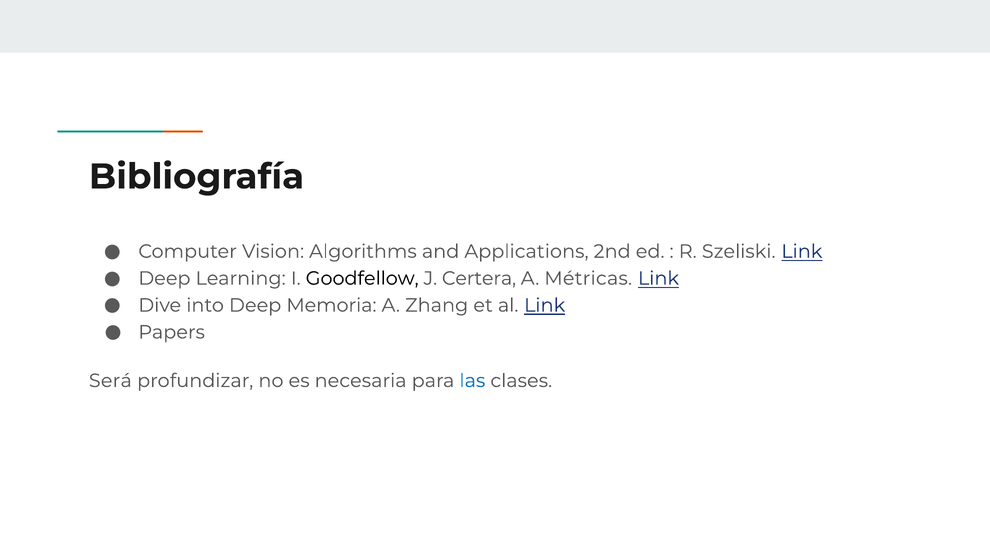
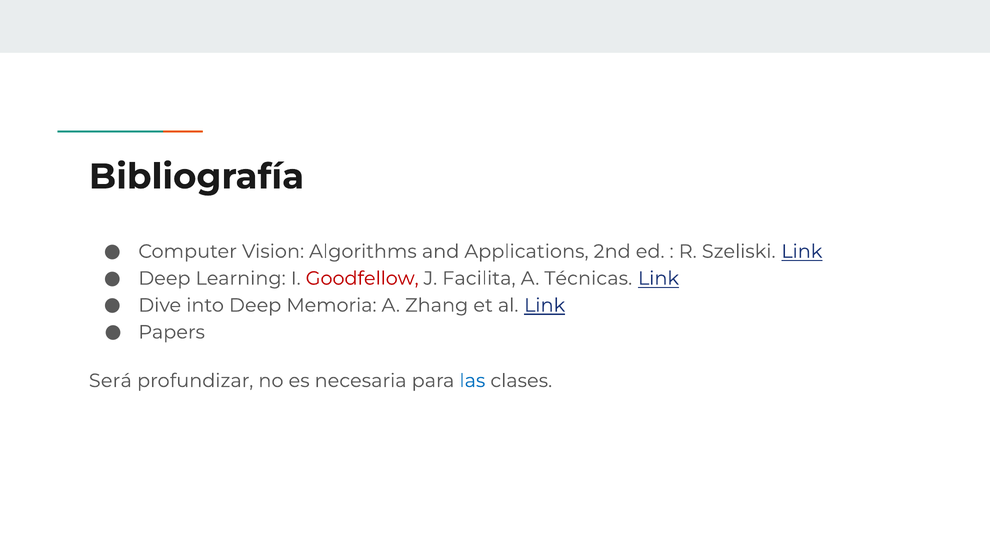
Goodfellow colour: black -> red
Certera: Certera -> Facilita
Métricas: Métricas -> Técnicas
